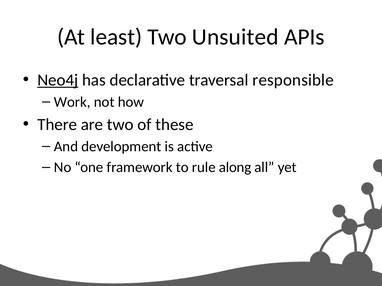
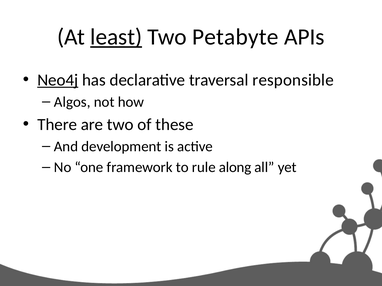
least underline: none -> present
Unsuited: Unsuited -> Petabyte
Work: Work -> Algos
